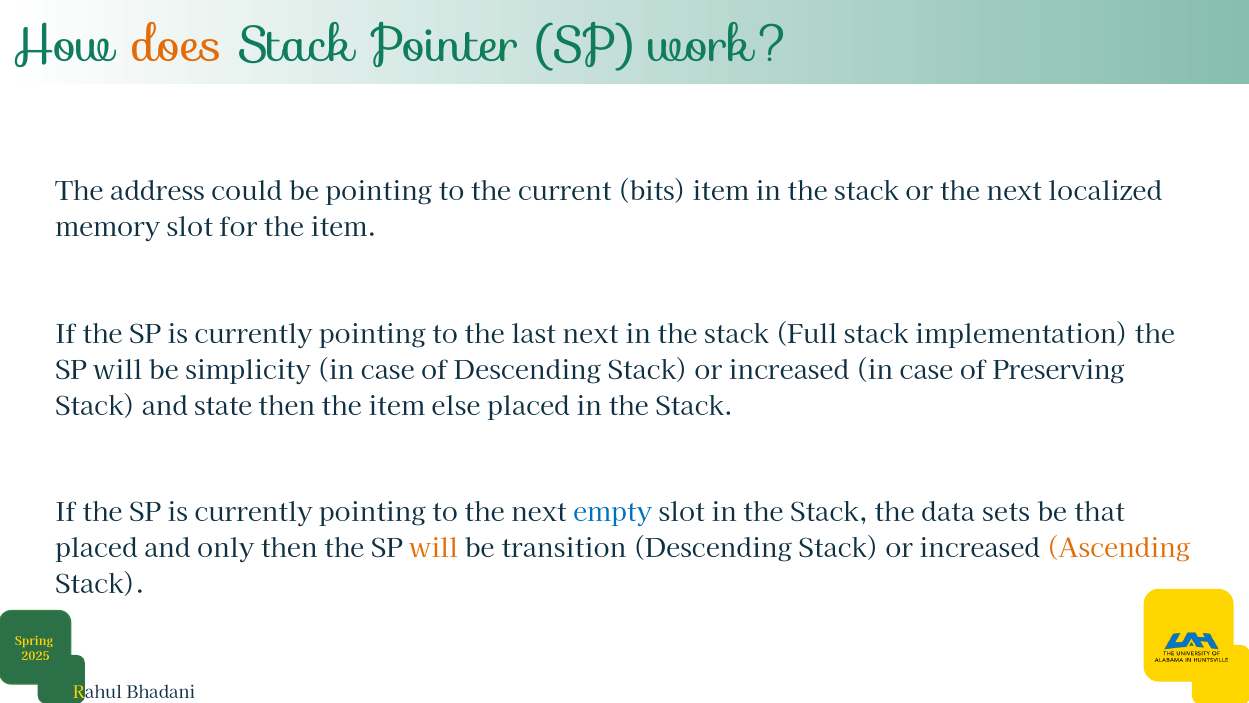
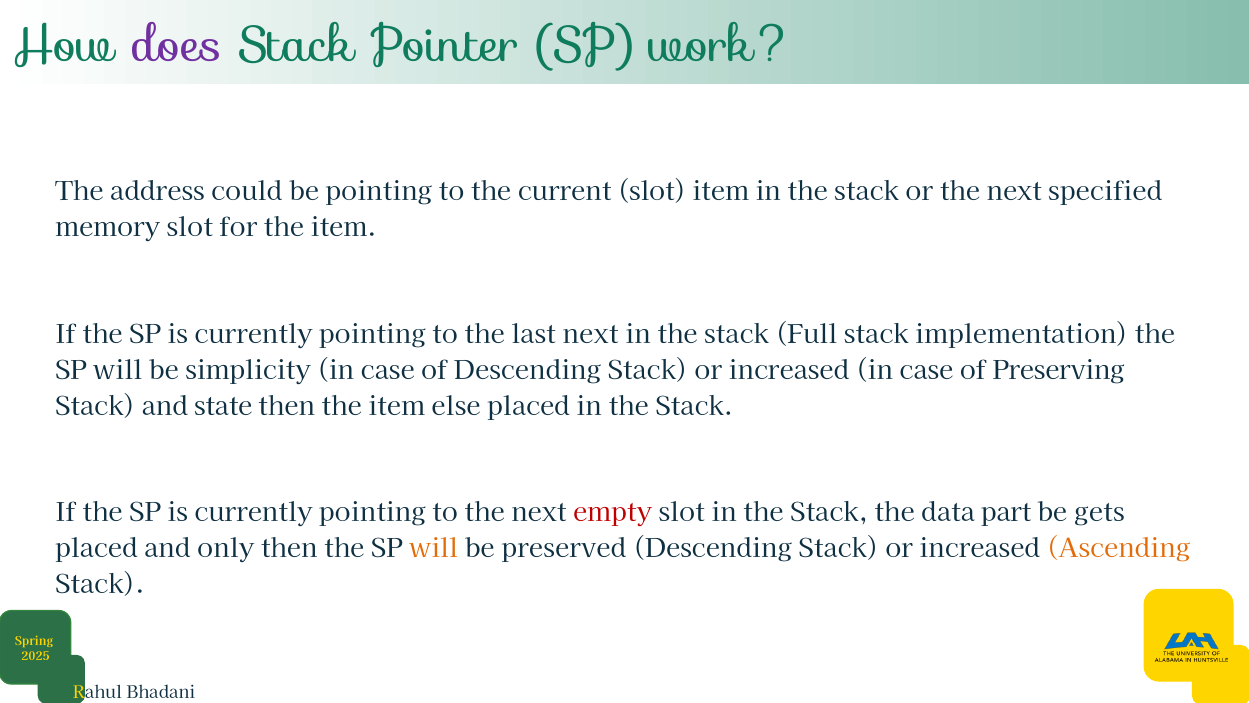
does colour: orange -> purple
current bits: bits -> slot
localized: localized -> specified
empty colour: blue -> red
sets: sets -> part
that: that -> gets
transition: transition -> preserved
